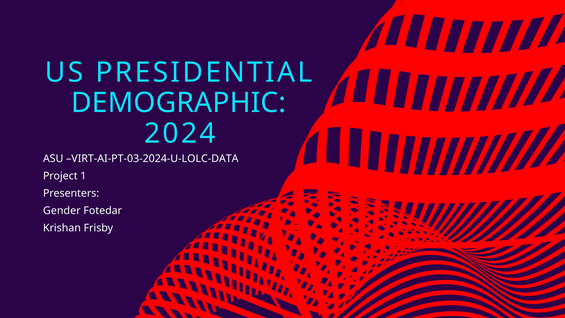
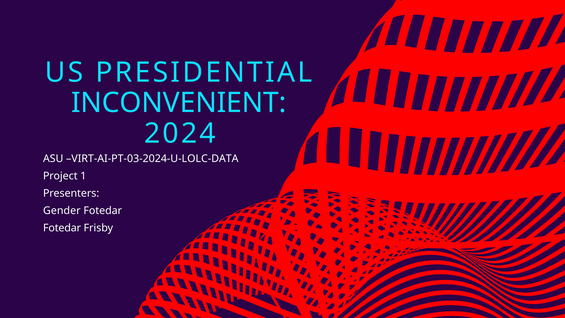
DEMOGRAPHIC: DEMOGRAPHIC -> INCONVENIENT
Krishan at (62, 228): Krishan -> Fotedar
